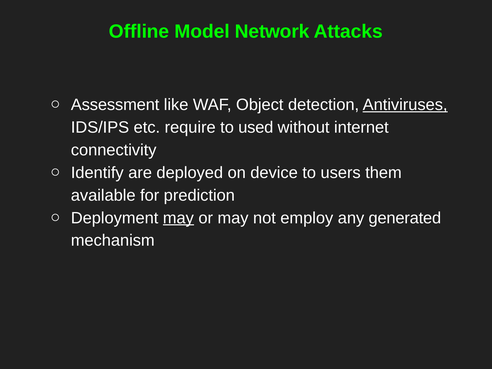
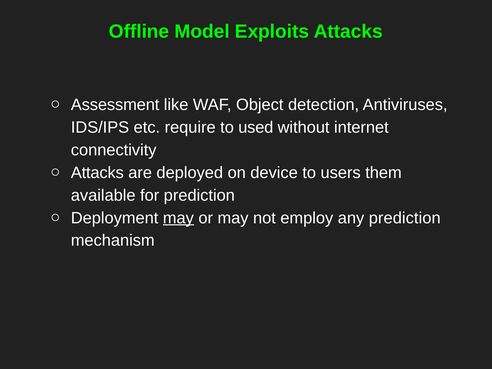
Network: Network -> Exploits
Antiviruses underline: present -> none
Identify at (97, 173): Identify -> Attacks
any generated: generated -> prediction
